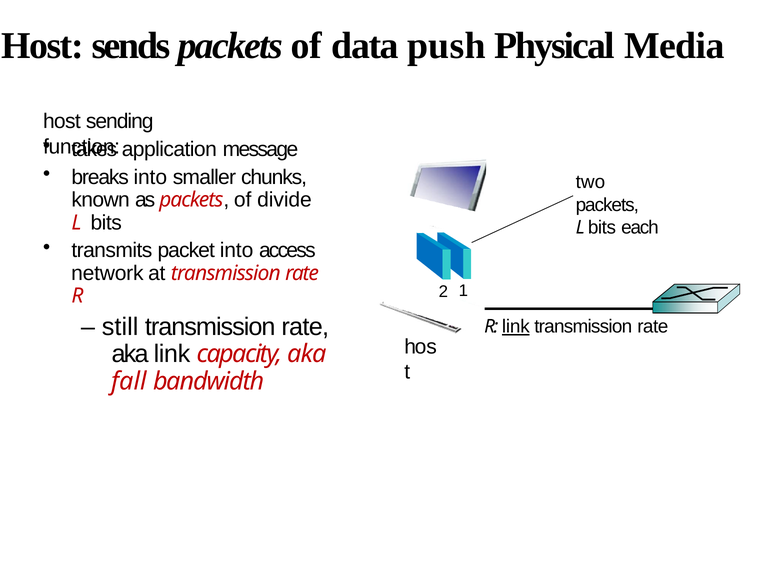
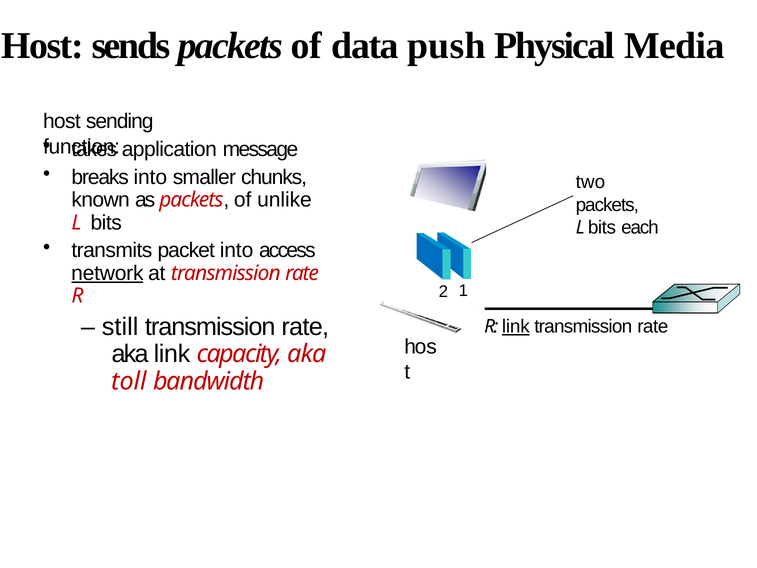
divide: divide -> unlike
network underline: none -> present
fall: fall -> toll
